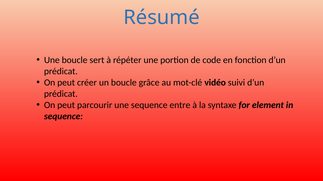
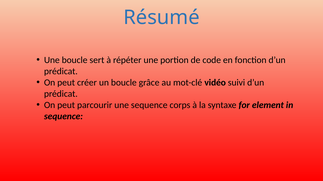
entre: entre -> corps
